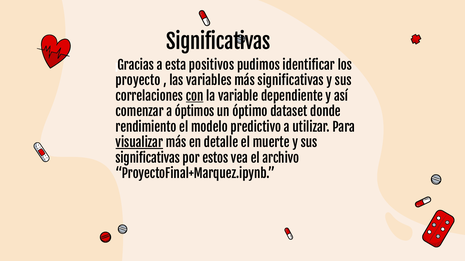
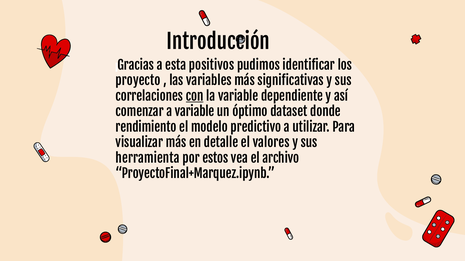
Significativas at (218, 43): Significativas -> Introducción
a óptimos: óptimos -> variable
visualizar underline: present -> none
muerte: muerte -> valores
significativas at (148, 159): significativas -> herramienta
